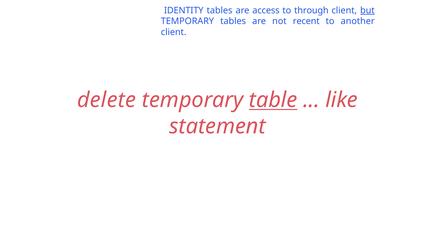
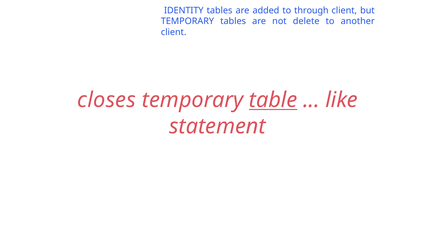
access: access -> added
but underline: present -> none
recent: recent -> delete
delete: delete -> closes
